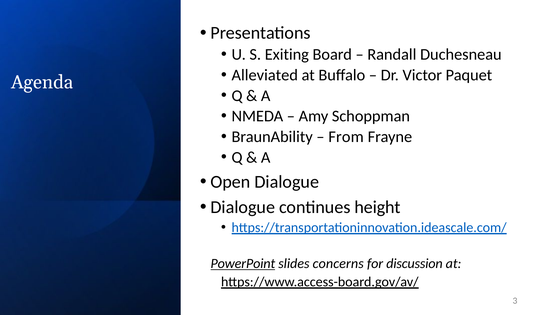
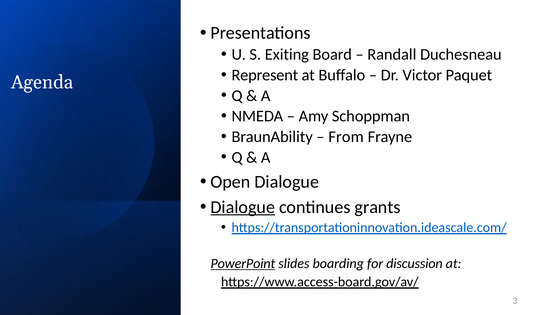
Alleviated: Alleviated -> Represent
Dialogue at (243, 207) underline: none -> present
height: height -> grants
concerns: concerns -> boarding
